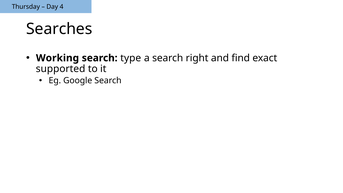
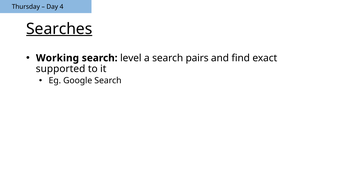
Searches underline: none -> present
type: type -> level
right: right -> pairs
